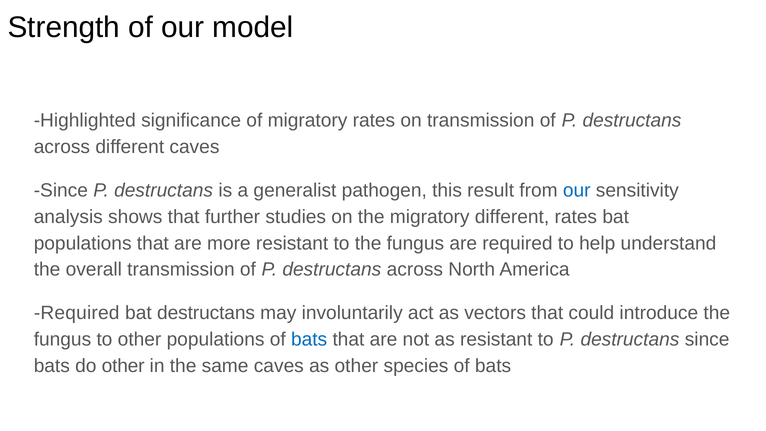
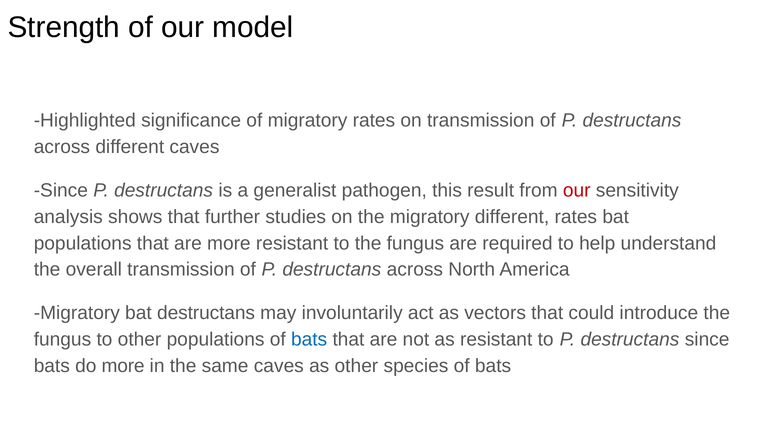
our at (577, 190) colour: blue -> red
Required at (77, 313): Required -> Migratory
do other: other -> more
